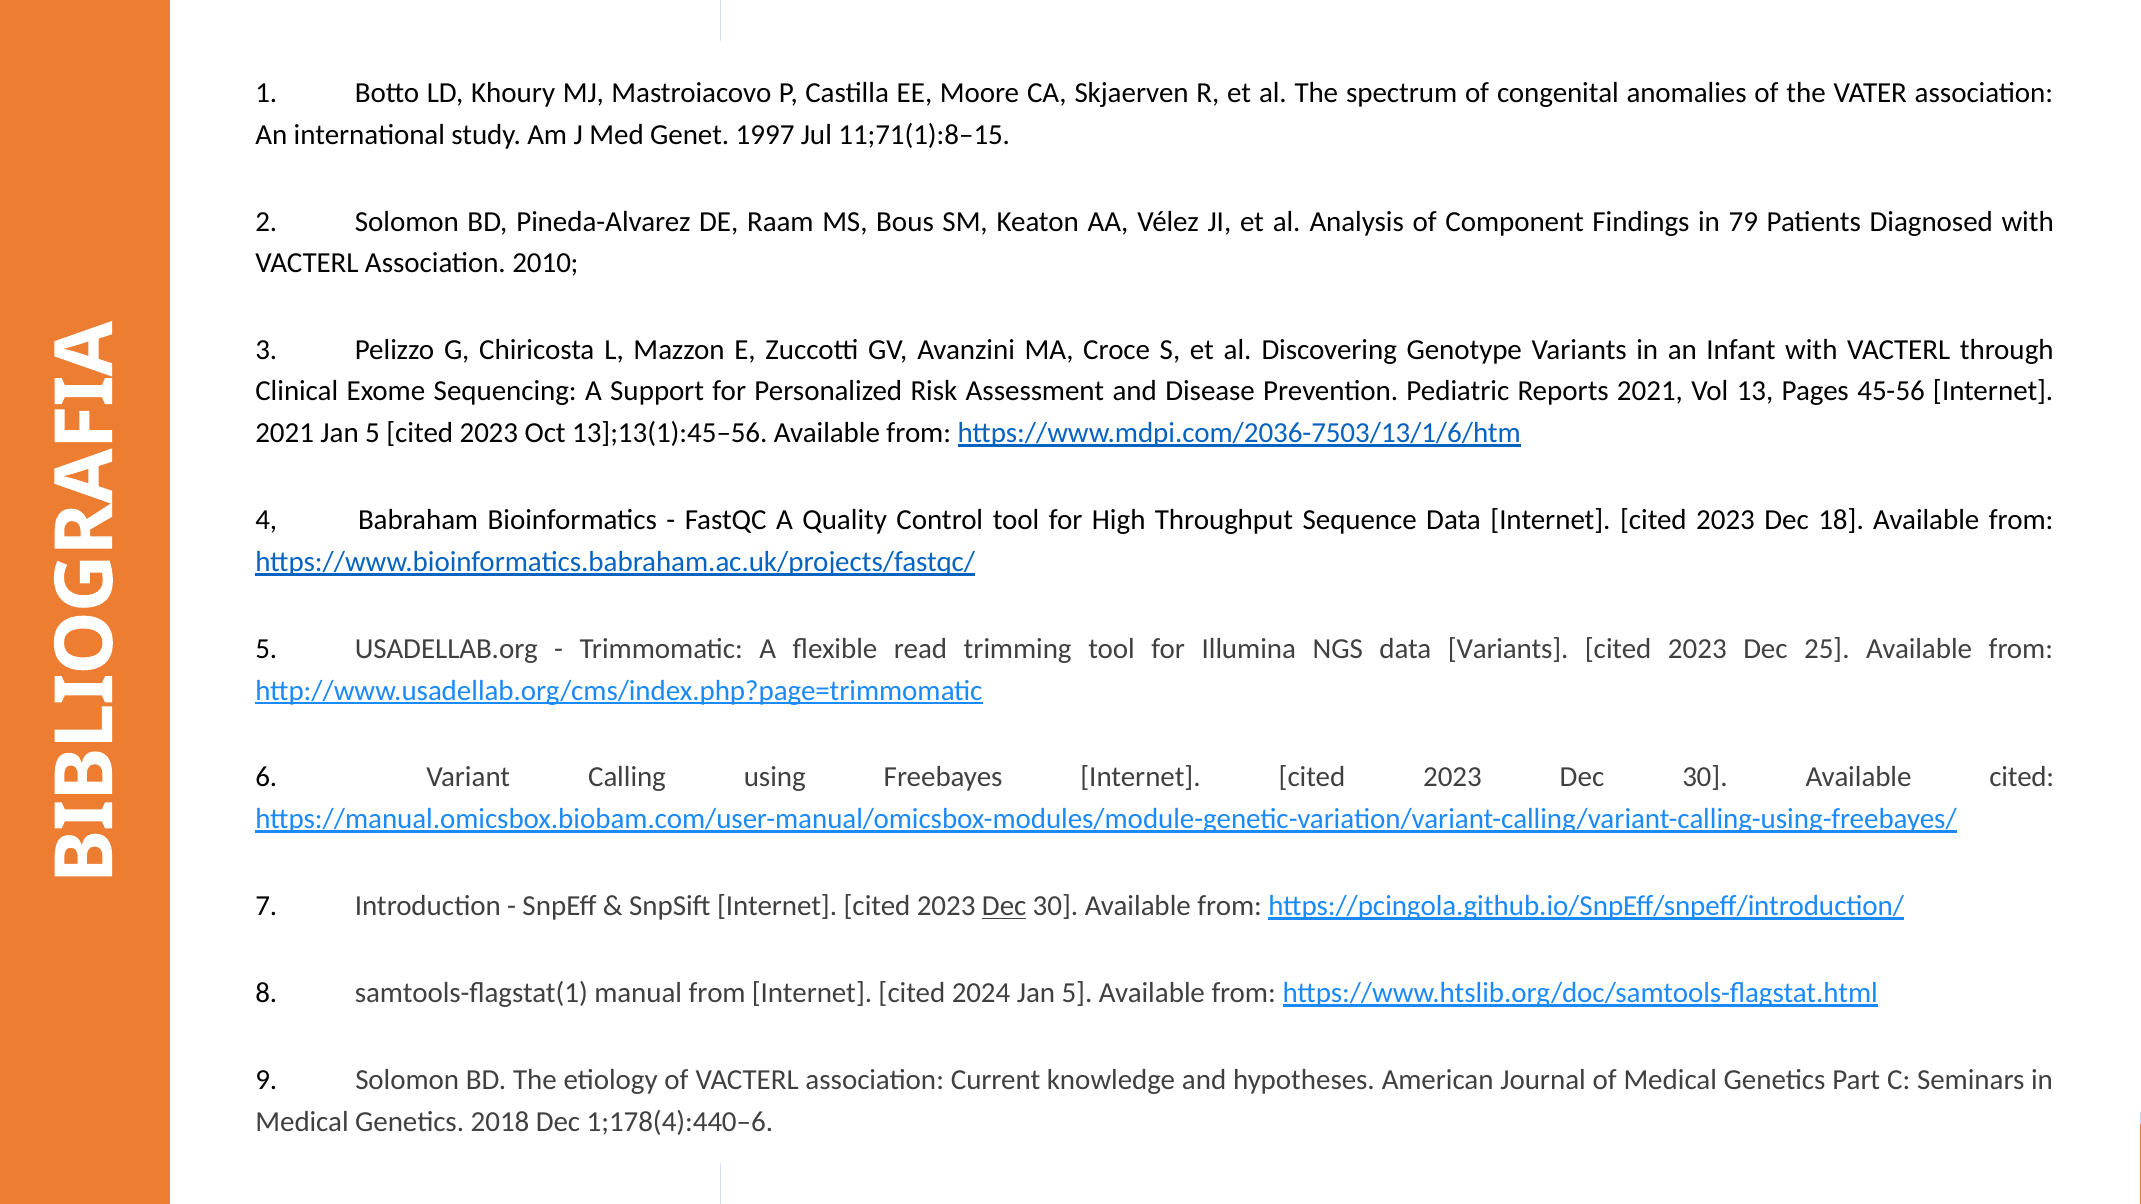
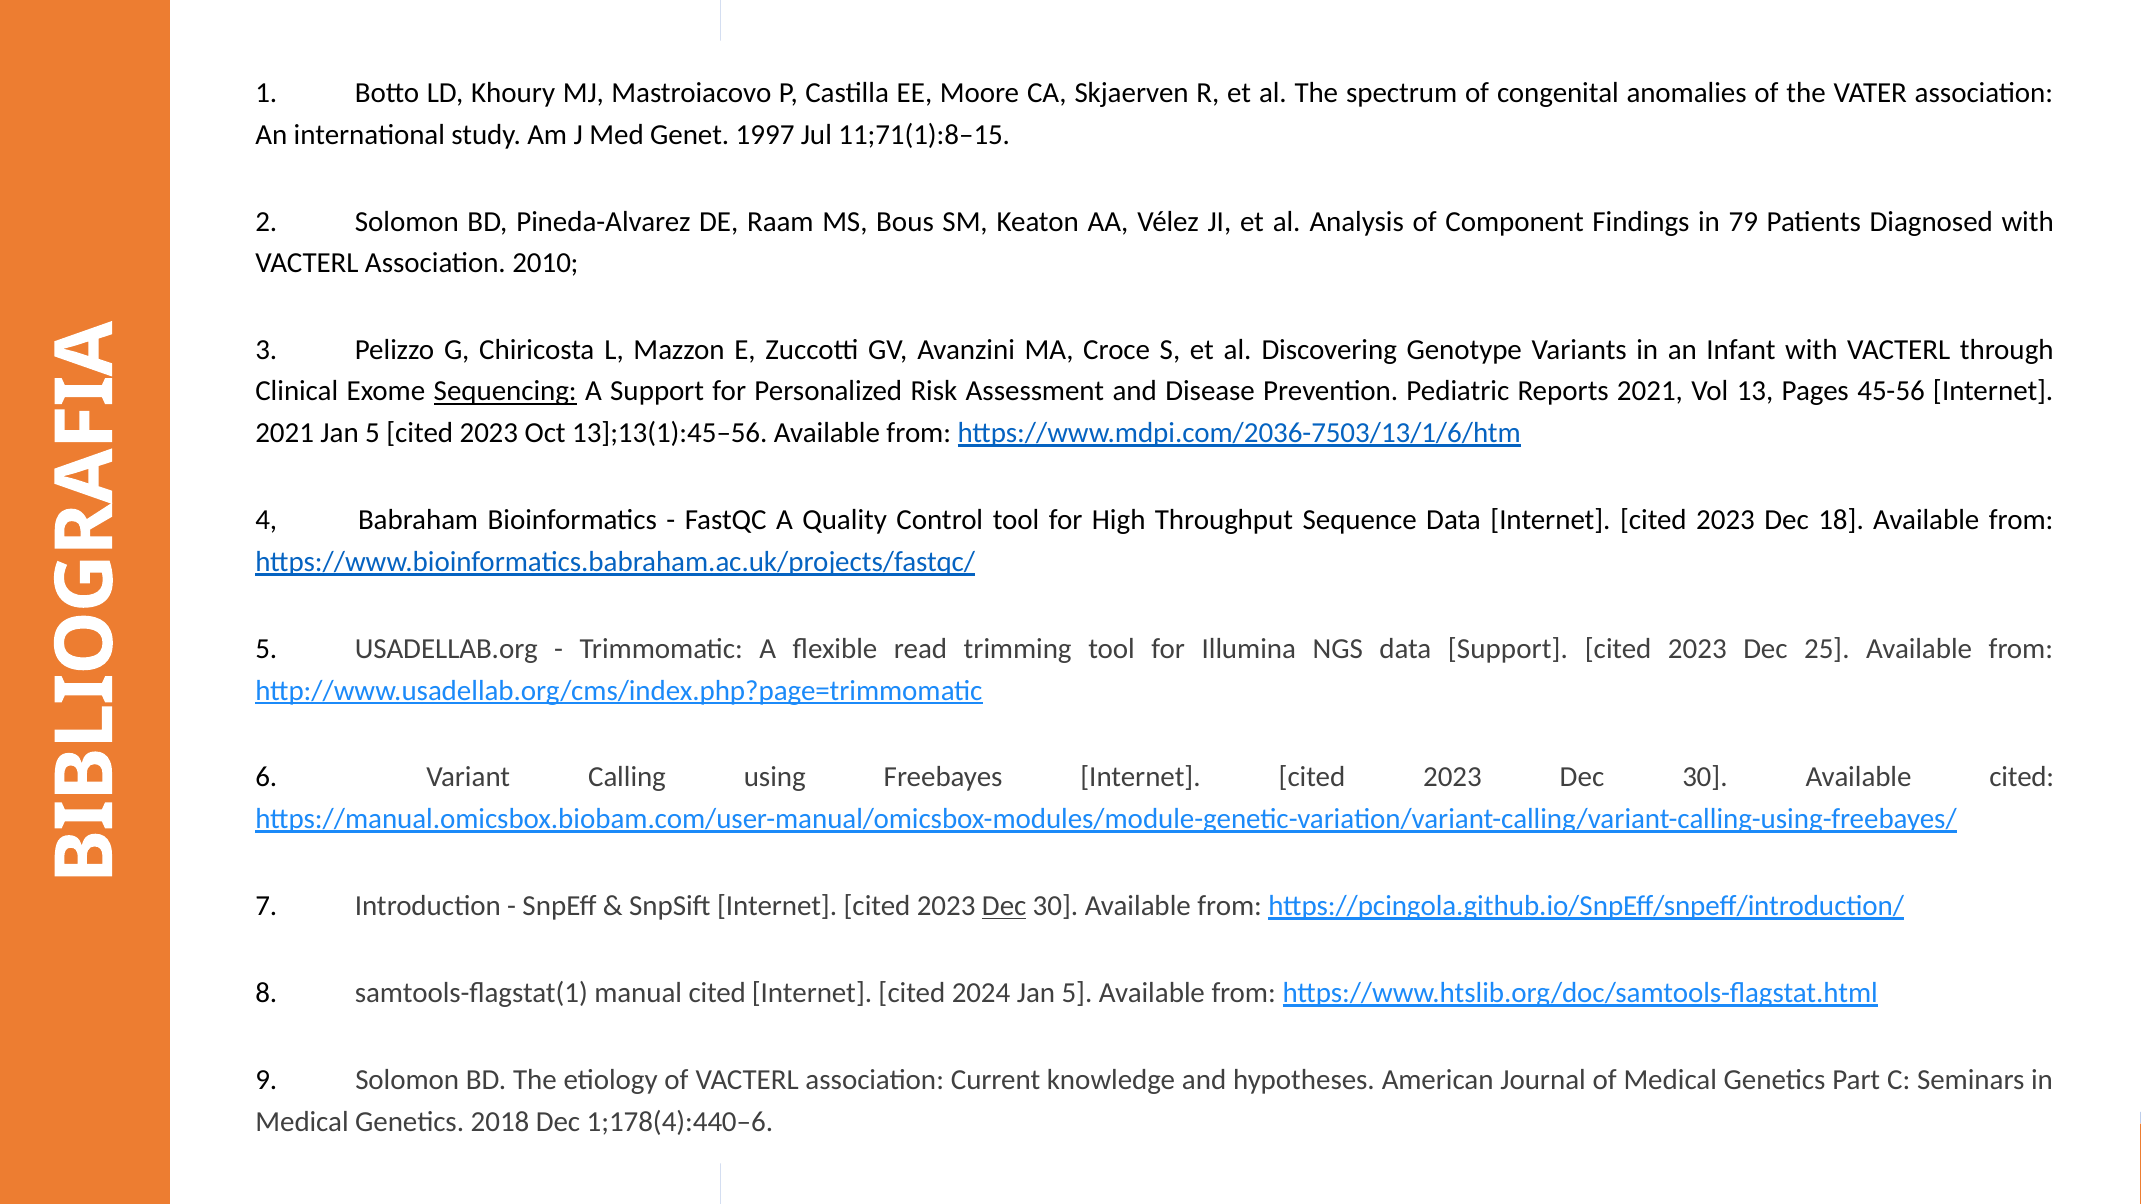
Sequencing underline: none -> present
data Variants: Variants -> Support
manual from: from -> cited
